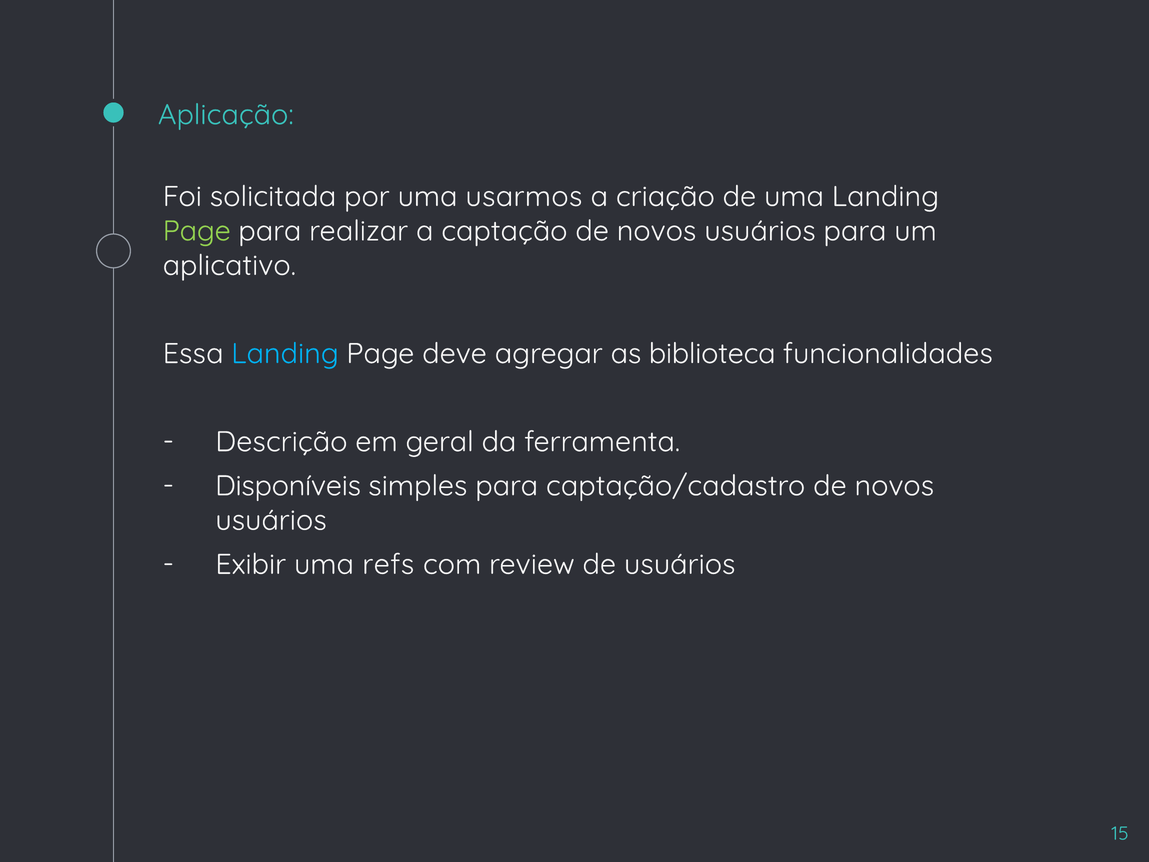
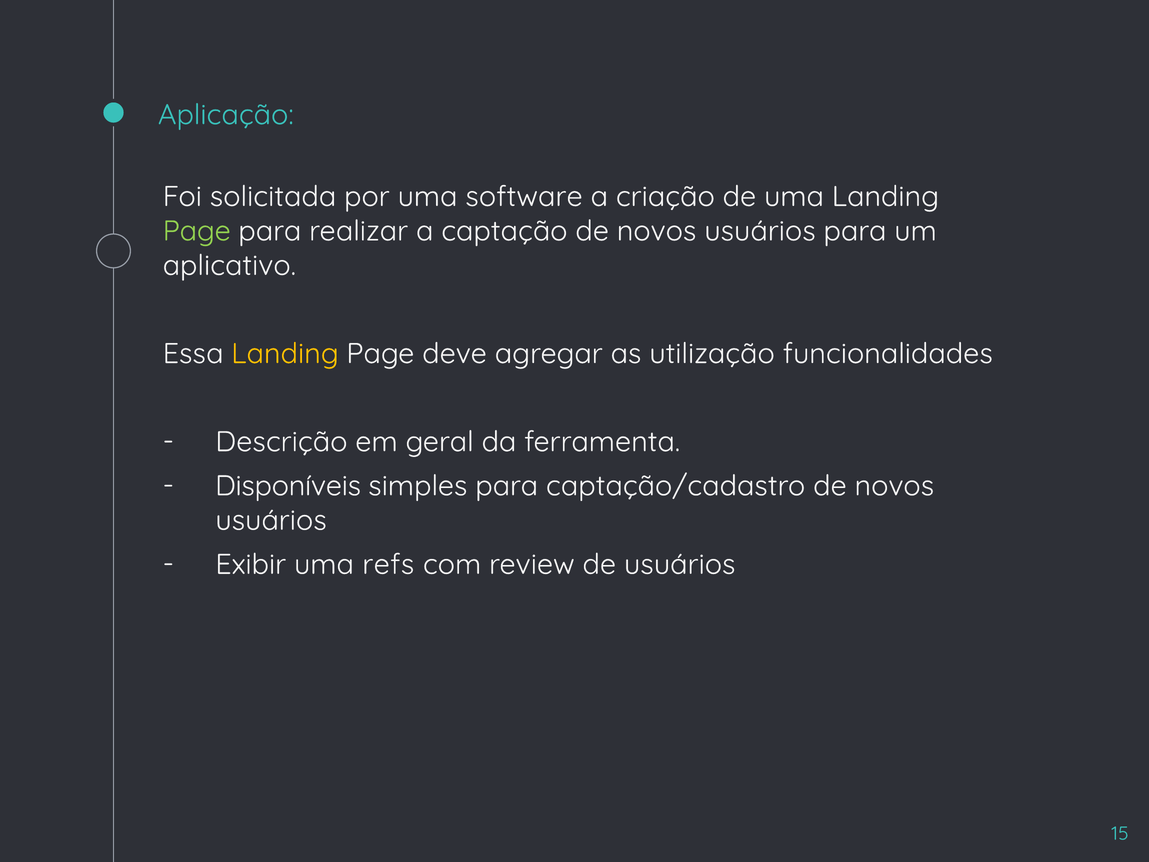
usarmos: usarmos -> software
Landing at (285, 354) colour: light blue -> yellow
biblioteca: biblioteca -> utilização
